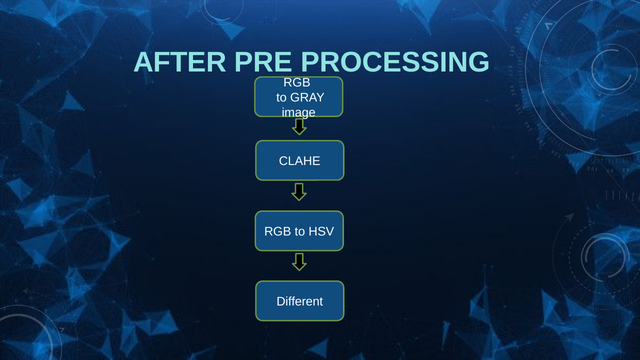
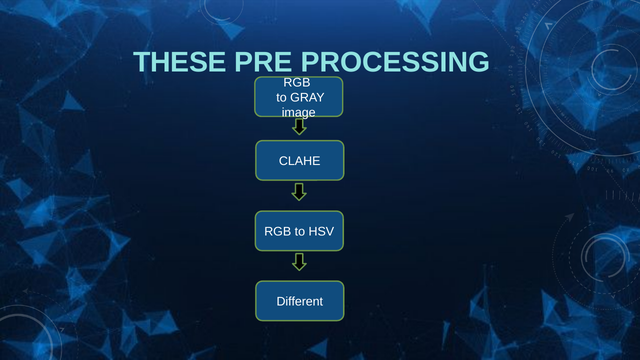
AFTER: AFTER -> THESE
